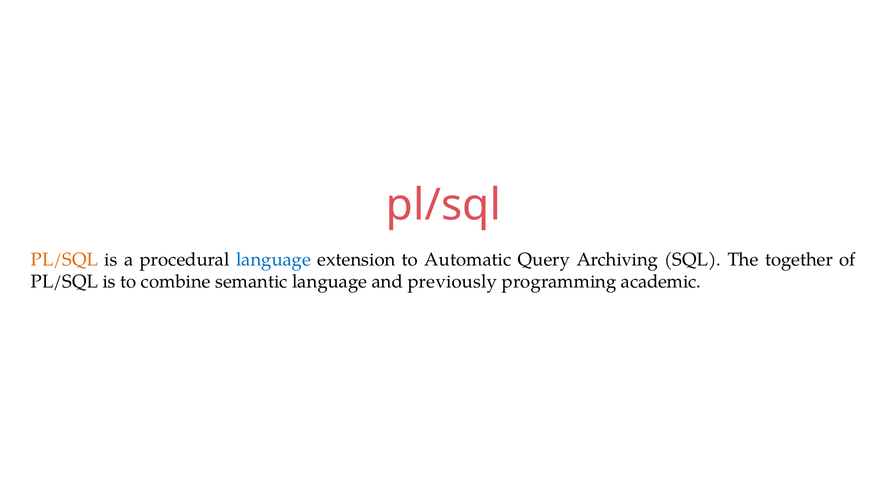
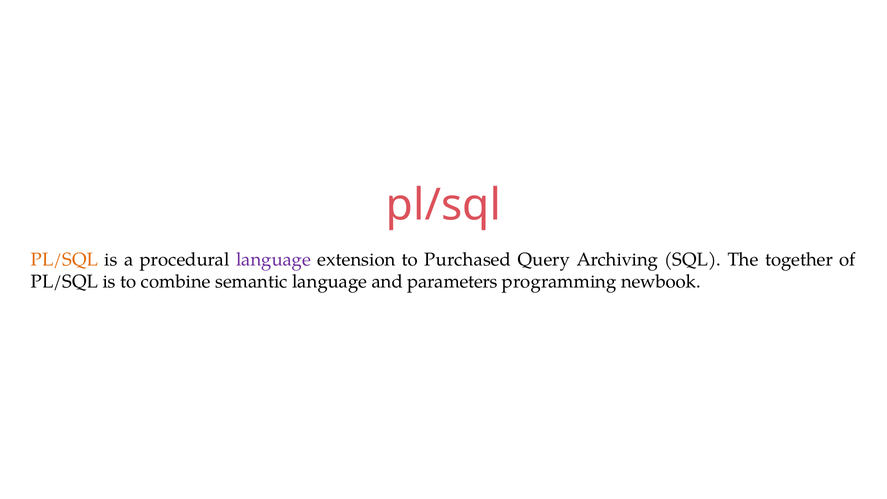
language at (274, 260) colour: blue -> purple
Automatic: Automatic -> Purchased
previously: previously -> parameters
academic: academic -> newbook
